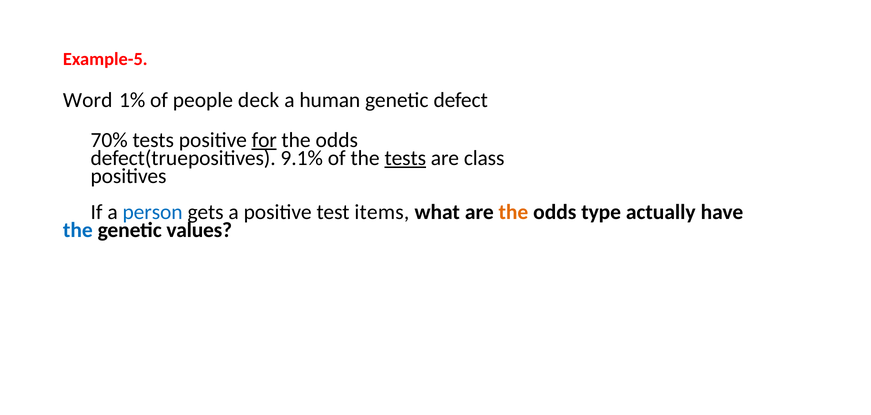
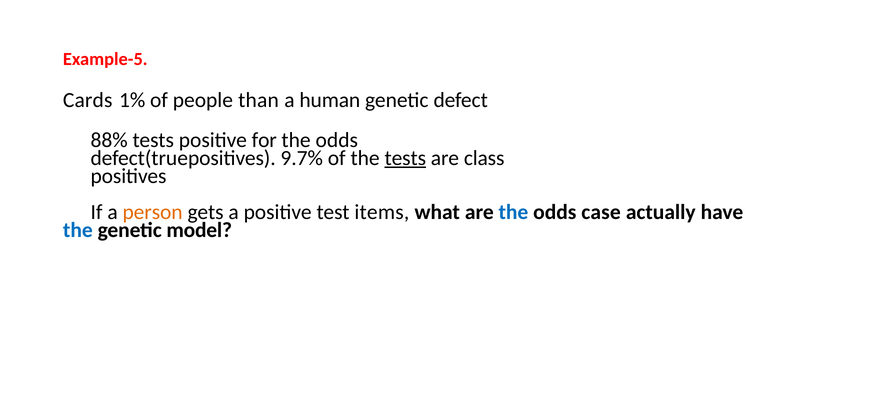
Word: Word -> Cards
deck: deck -> than
70%: 70% -> 88%
for underline: present -> none
9.1%: 9.1% -> 9.7%
person colour: blue -> orange
the at (513, 212) colour: orange -> blue
type: type -> case
values: values -> model
